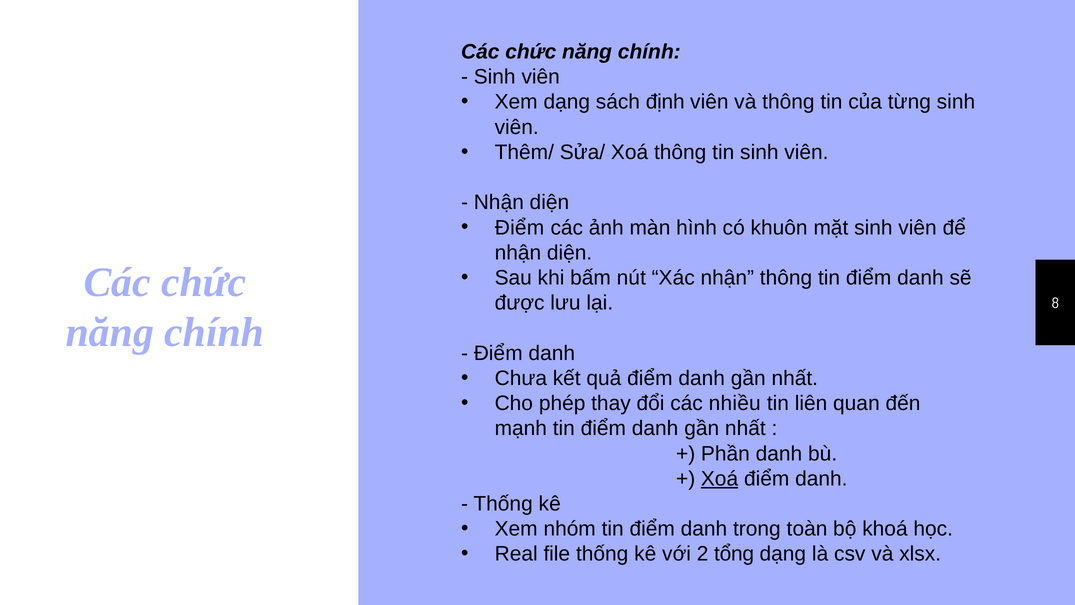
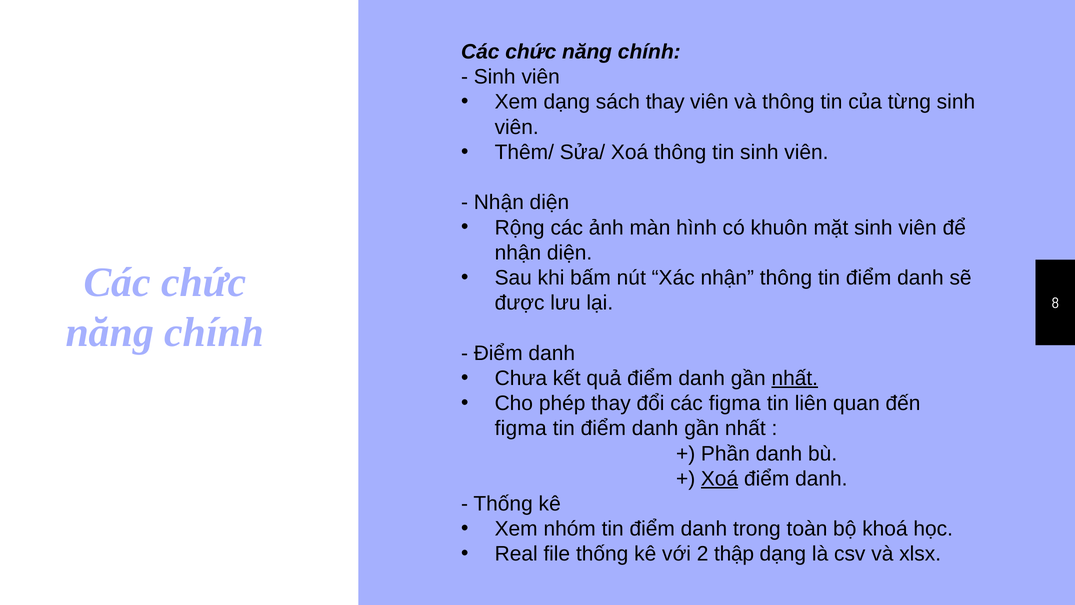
sách định: định -> thay
Điểm at (520, 228): Điểm -> Rộng
nhất at (795, 378) underline: none -> present
các nhiều: nhiều -> figma
mạnh at (521, 428): mạnh -> figma
tổng: tổng -> thập
